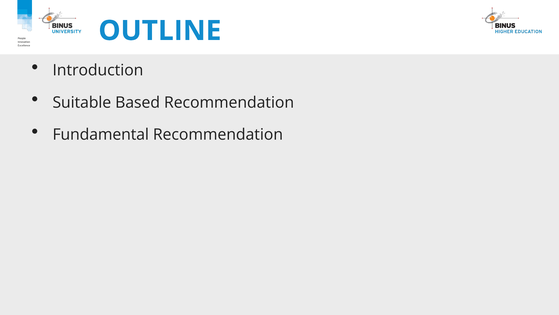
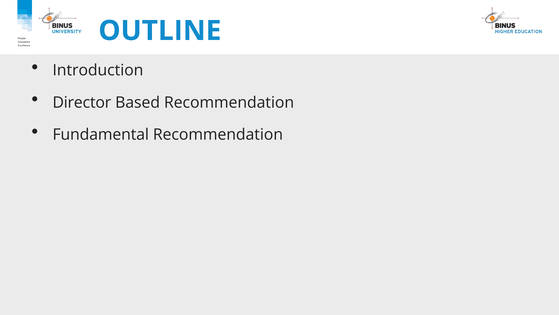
Suitable: Suitable -> Director
